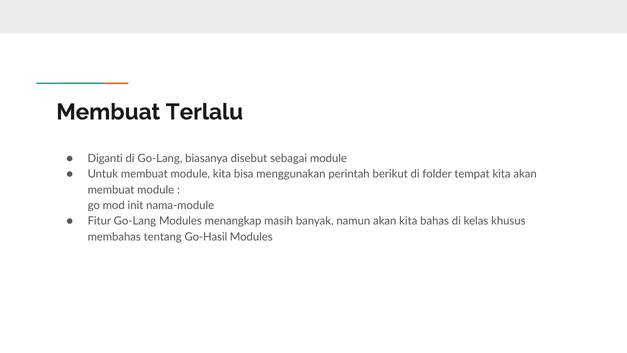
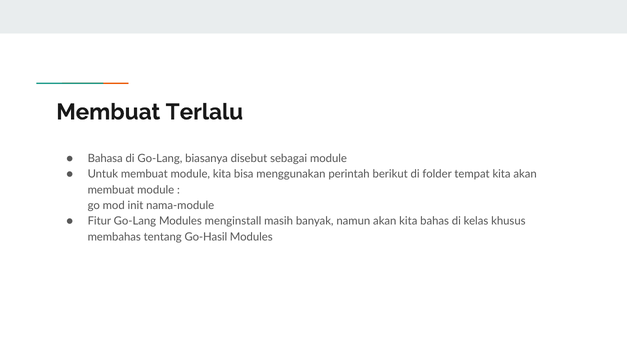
Diganti: Diganti -> Bahasa
menangkap: menangkap -> menginstall
